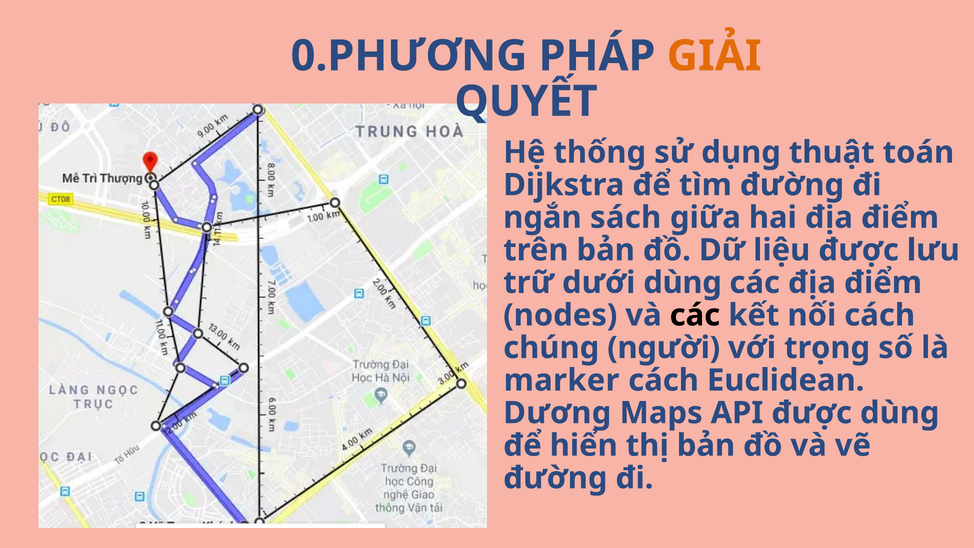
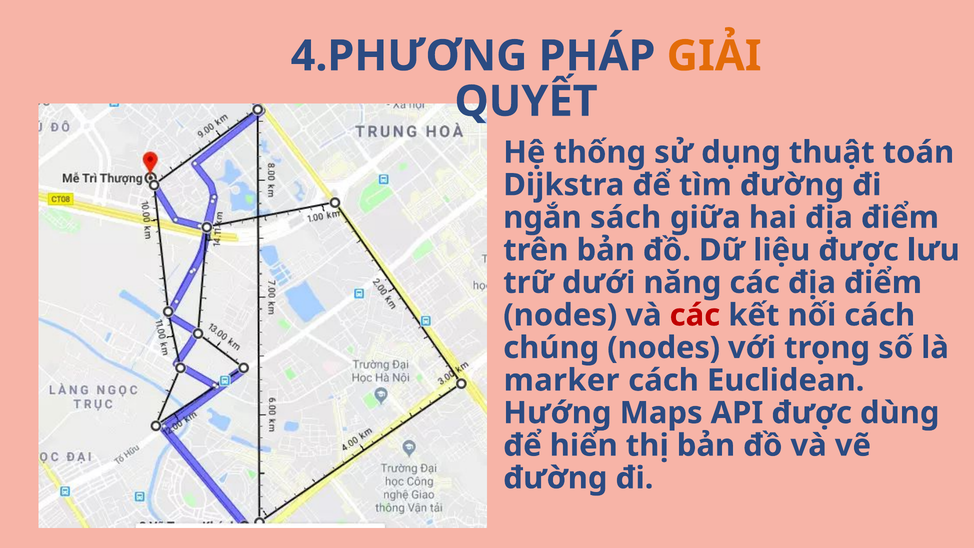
0.PHƯƠNG: 0.PHƯƠNG -> 4.PHƯƠNG
dưới dùng: dùng -> năng
các at (695, 315) colour: black -> red
chúng người: người -> nodes
Dương: Dương -> Hướng
